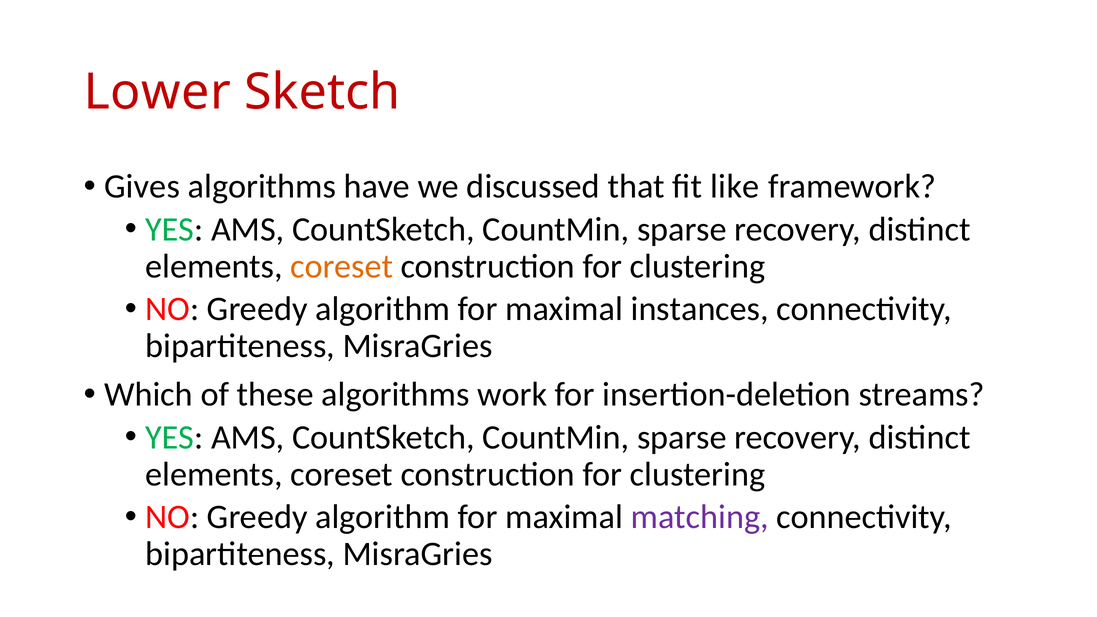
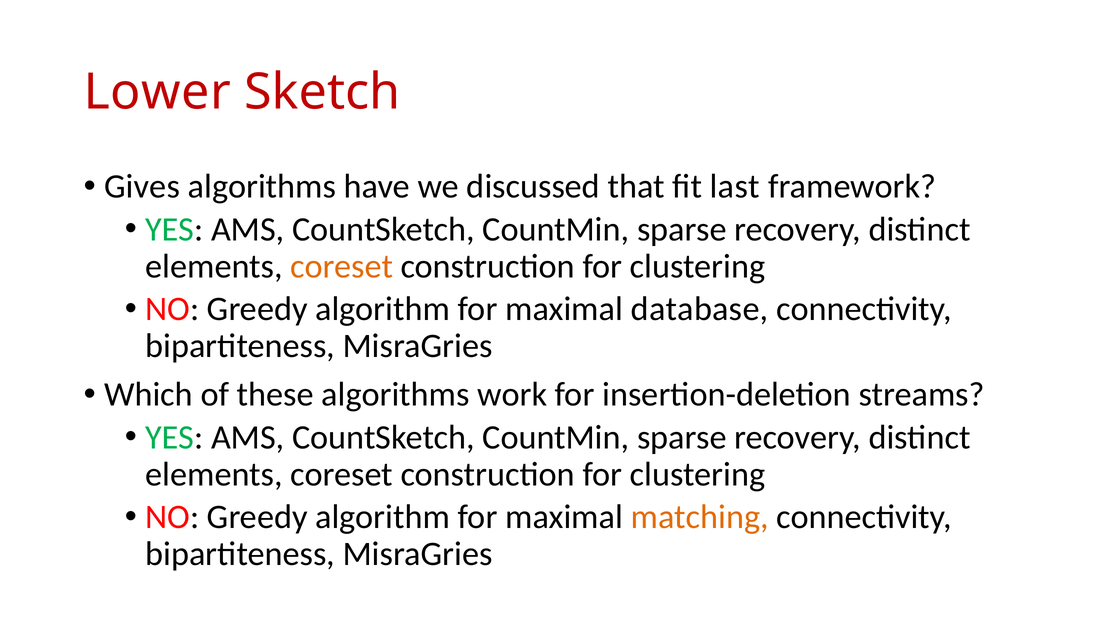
like: like -> last
instances: instances -> database
matching colour: purple -> orange
